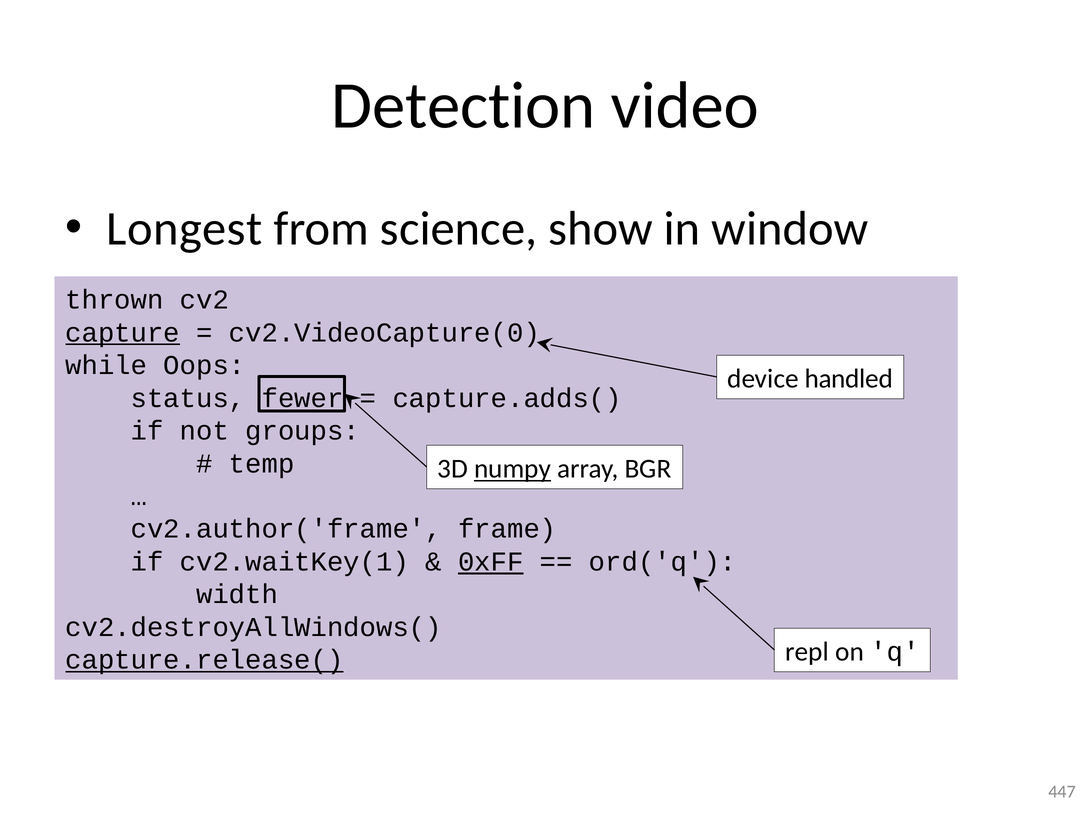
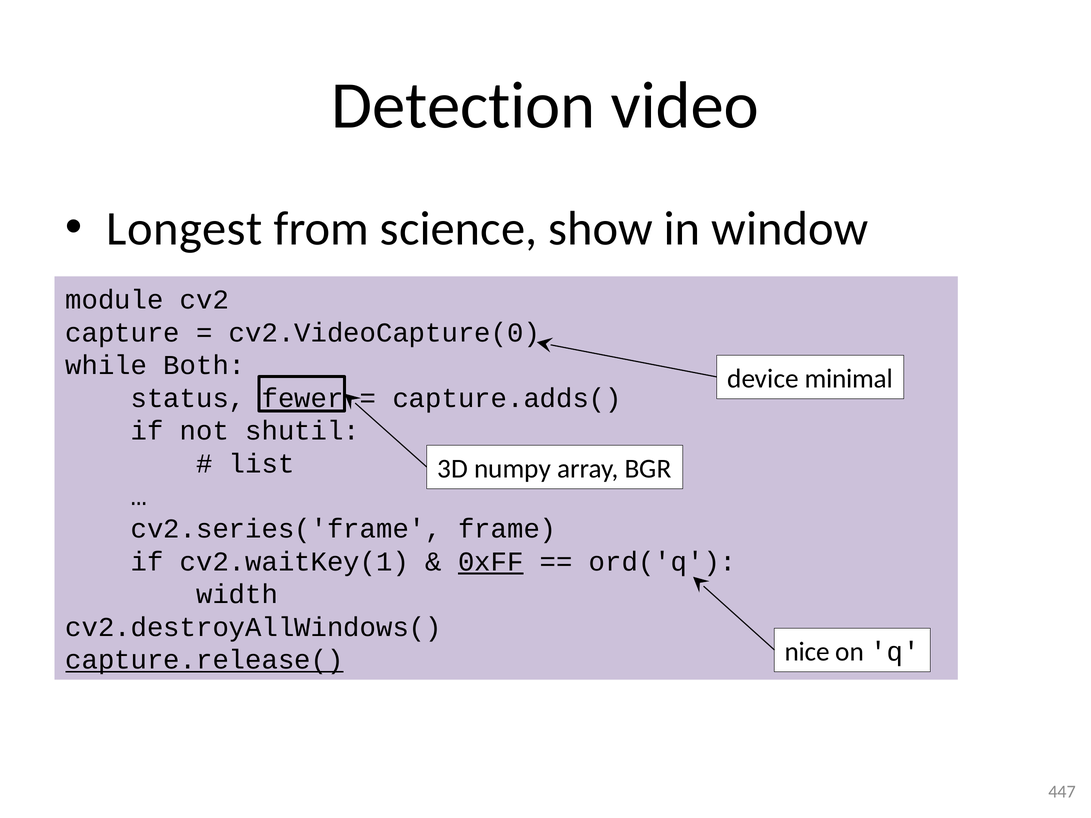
thrown: thrown -> module
capture underline: present -> none
Oops: Oops -> Both
handled: handled -> minimal
groups: groups -> shutil
temp: temp -> list
numpy underline: present -> none
cv2.author('frame: cv2.author('frame -> cv2.series('frame
repl: repl -> nice
